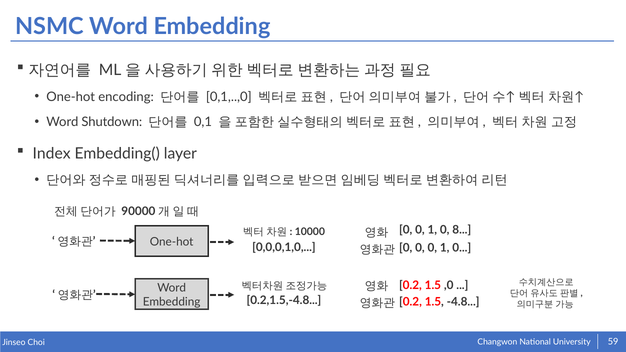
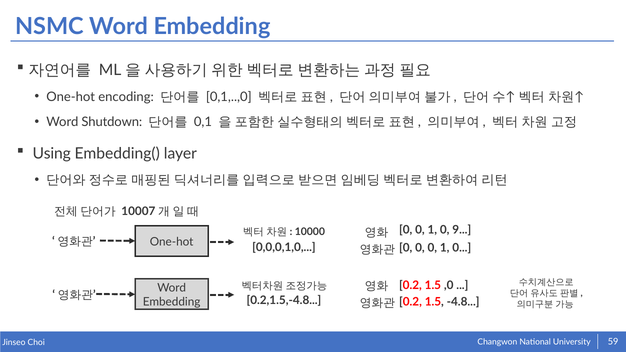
Index: Index -> Using
90000: 90000 -> 10007
8: 8 -> 9
